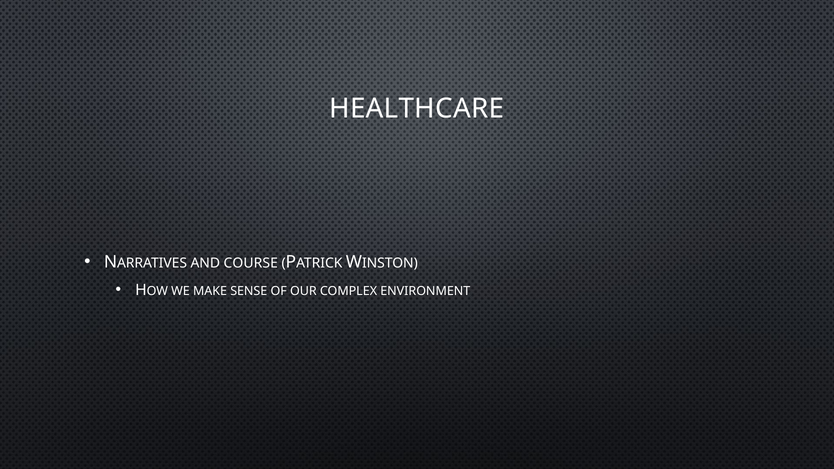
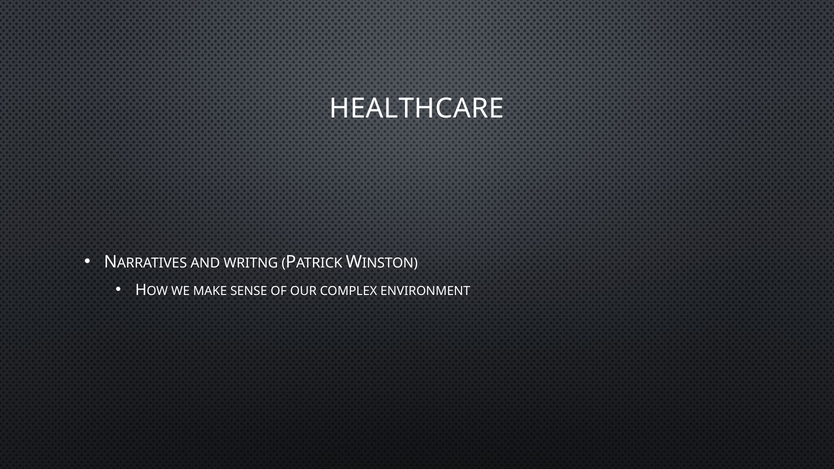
COURSE: COURSE -> WRITNG
